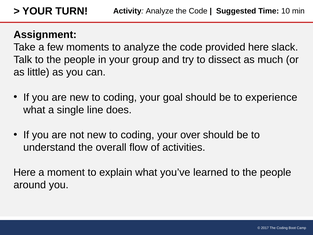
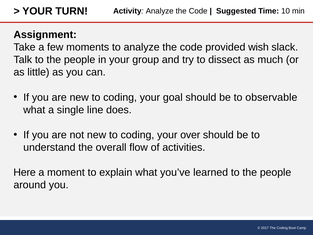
provided here: here -> wish
experience: experience -> observable
